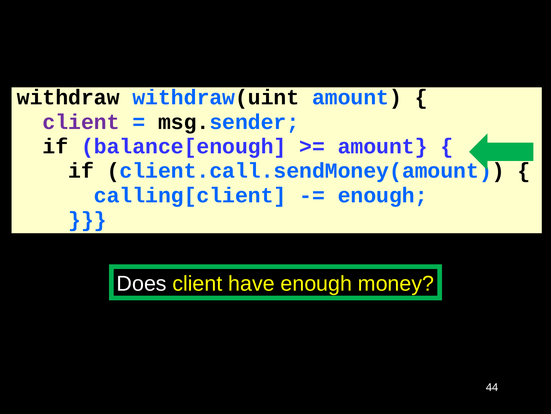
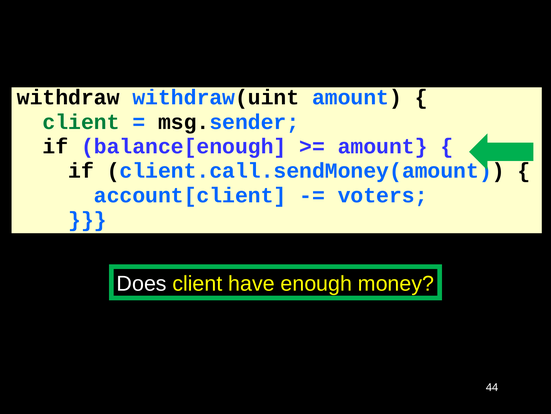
client at (81, 122) colour: purple -> green
calling[client: calling[client -> account[client
enough at (383, 195): enough -> voters
